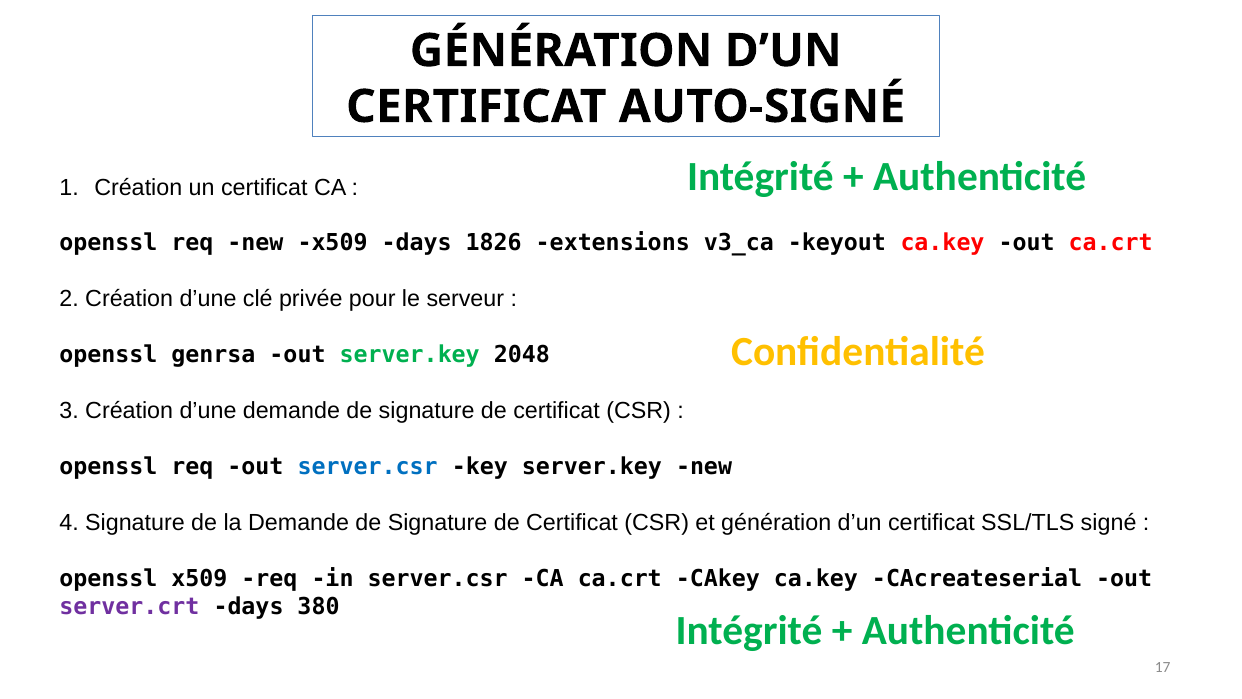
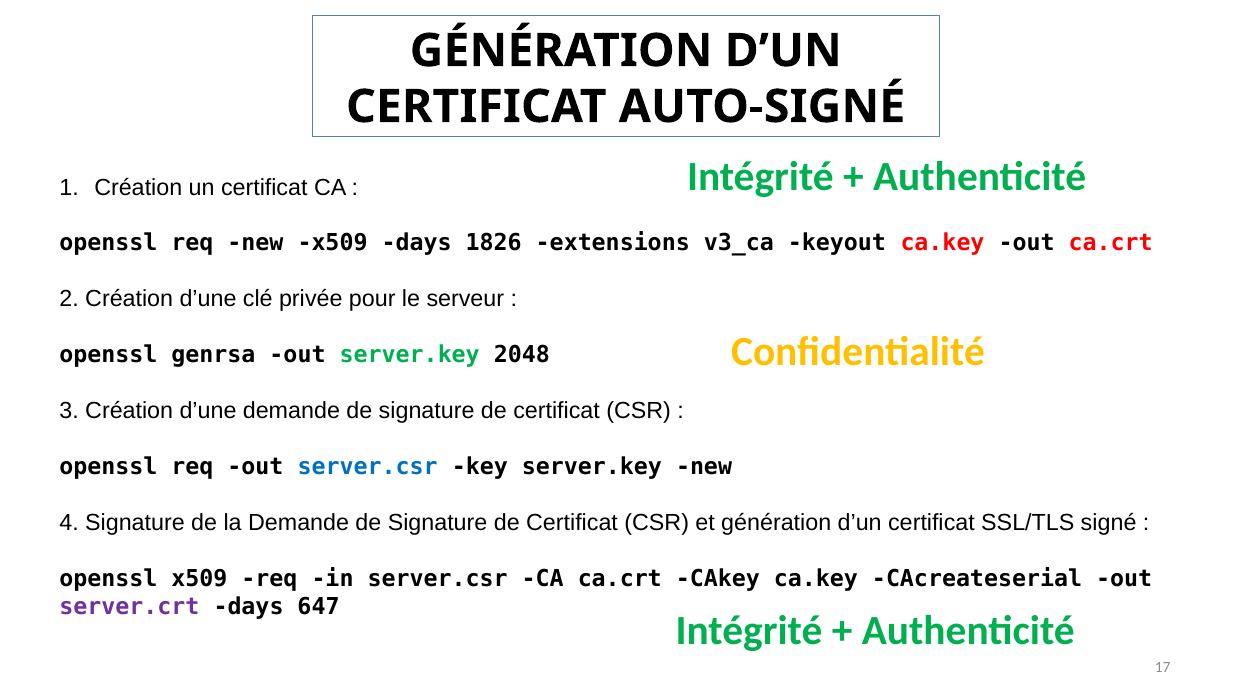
380: 380 -> 647
